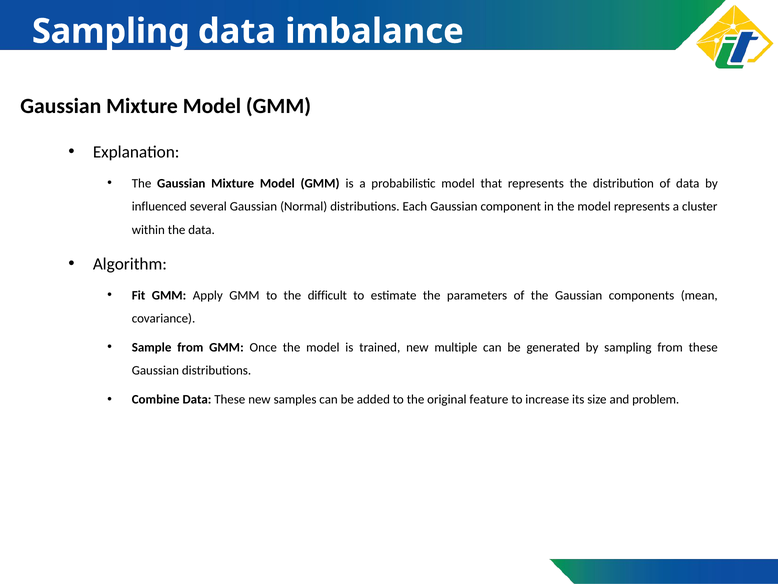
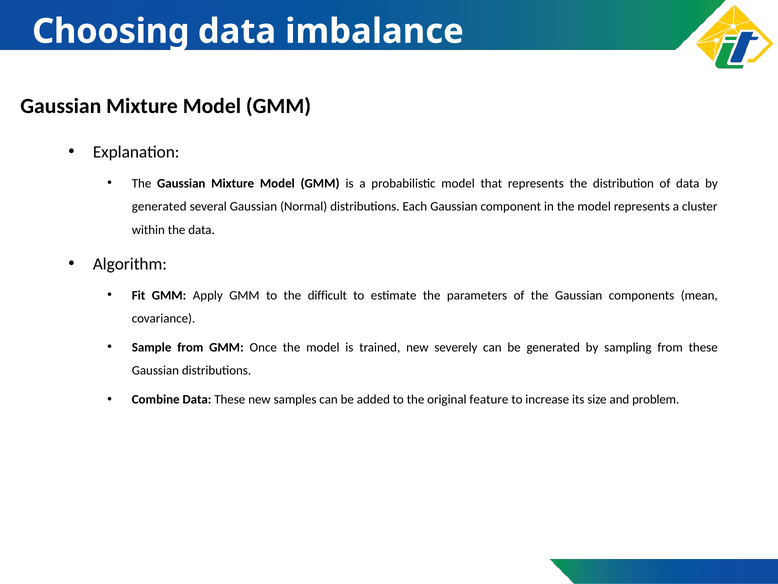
Sampling at (111, 31): Sampling -> Choosing
influenced at (159, 206): influenced -> generated
multiple: multiple -> severely
